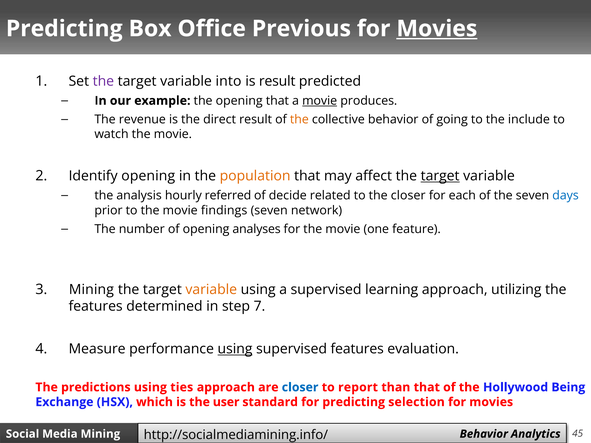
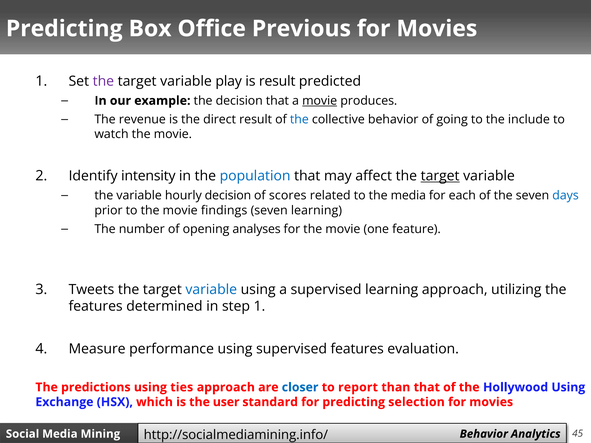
Movies at (437, 29) underline: present -> none
into: into -> play
the opening: opening -> decision
the at (299, 119) colour: orange -> blue
Identify opening: opening -> intensity
population colour: orange -> blue
the analysis: analysis -> variable
hourly referred: referred -> decision
decide: decide -> scores
the closer: closer -> media
seven network: network -> learning
Mining at (91, 290): Mining -> Tweets
variable at (211, 290) colour: orange -> blue
step 7: 7 -> 1
using at (235, 349) underline: present -> none
Hollywood Being: Being -> Using
